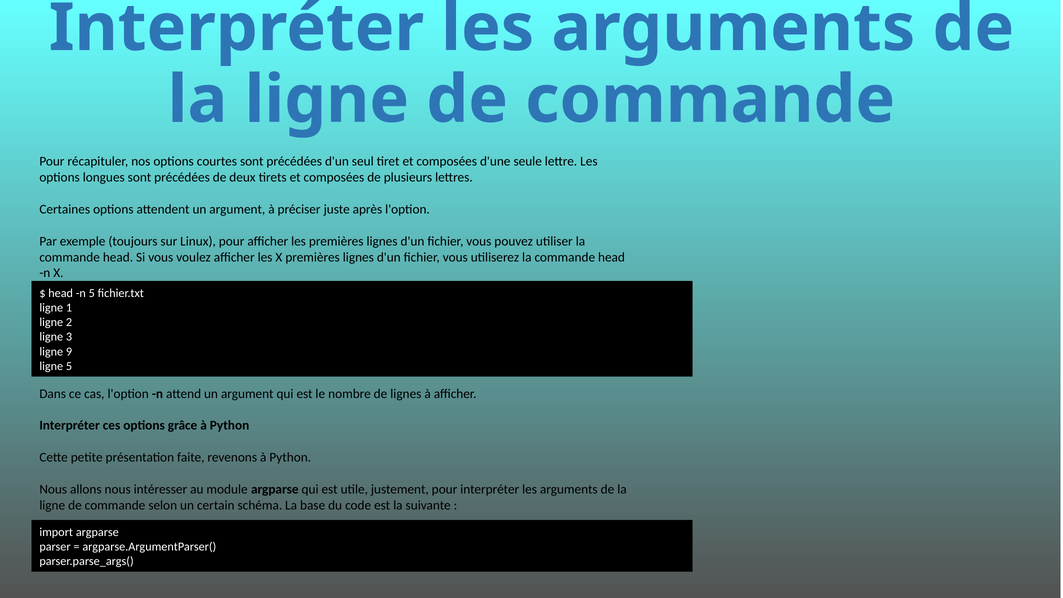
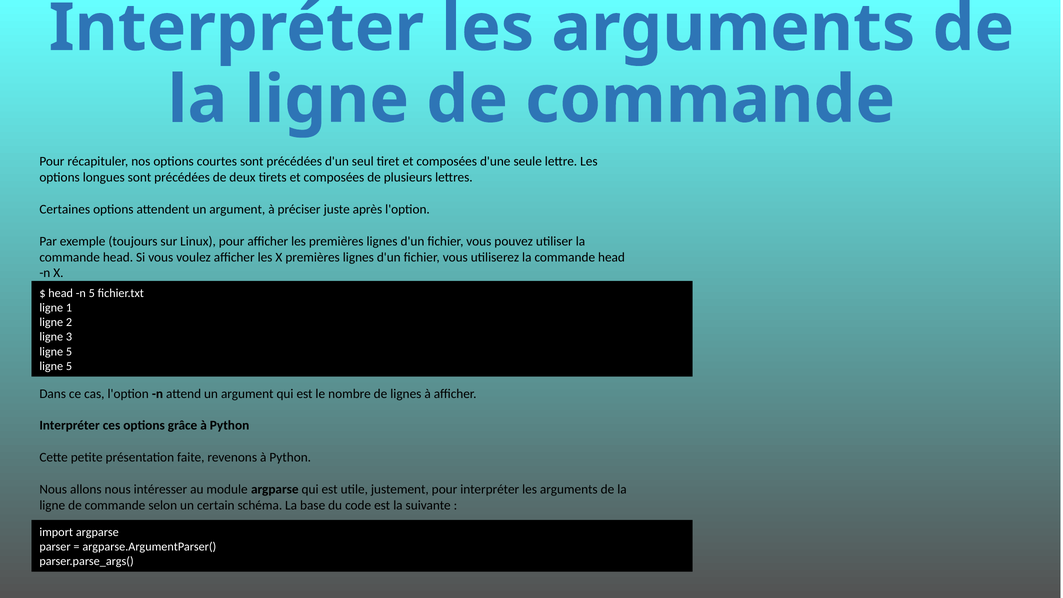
9 at (69, 352): 9 -> 5
